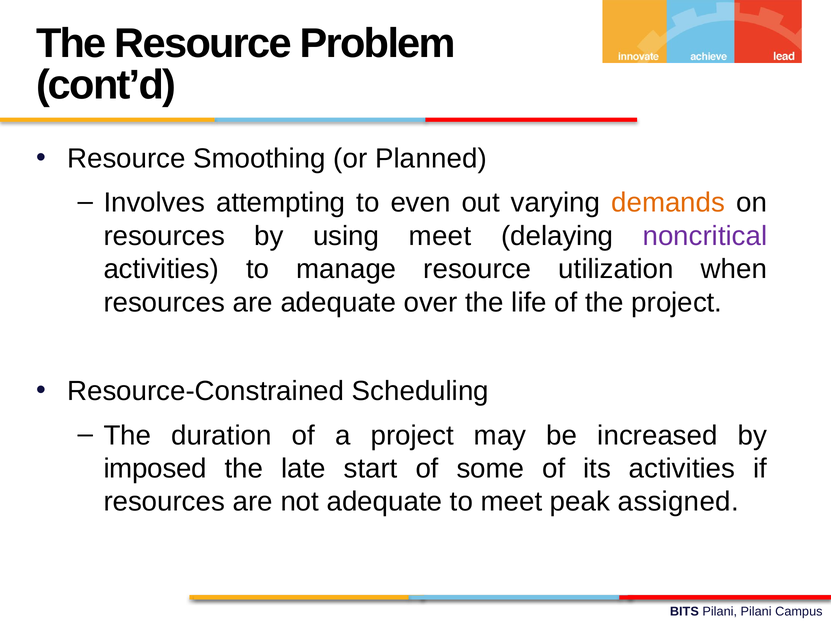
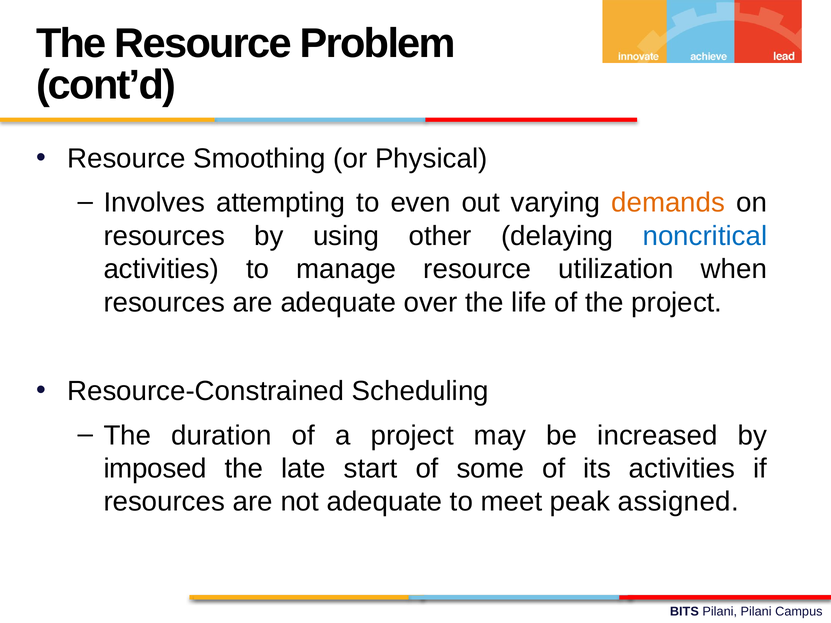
Planned: Planned -> Physical
using meet: meet -> other
noncritical colour: purple -> blue
